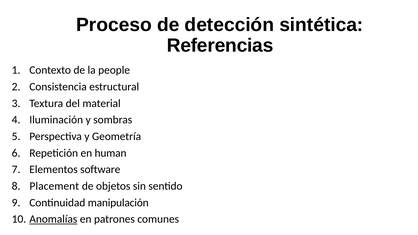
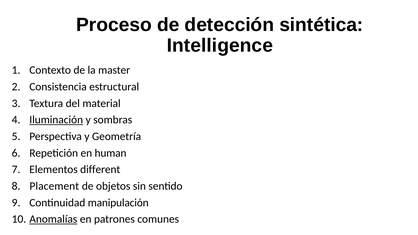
Referencias: Referencias -> Intelligence
people: people -> master
Iluminación underline: none -> present
software: software -> different
